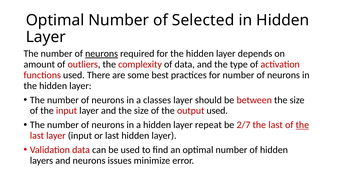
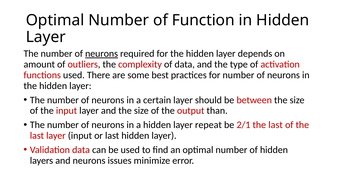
Selected: Selected -> Function
classes: classes -> certain
output used: used -> than
2/7: 2/7 -> 2/1
the at (302, 125) underline: present -> none
